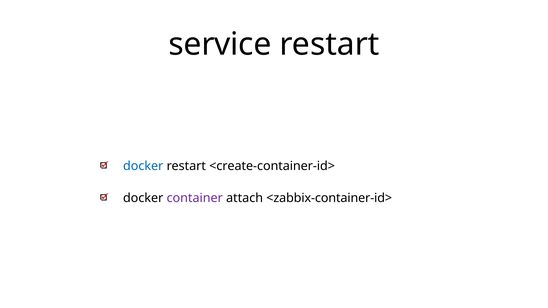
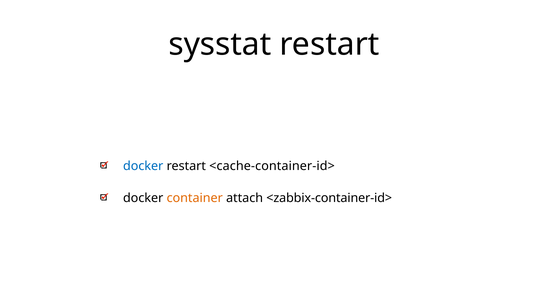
service: service -> sysstat
<create-container-id>: <create-container-id> -> <cache-container-id>
container colour: purple -> orange
